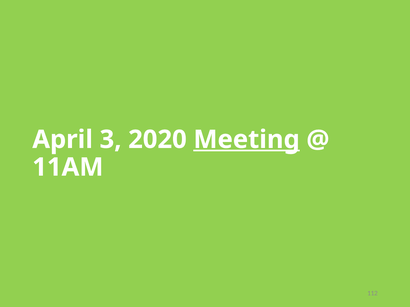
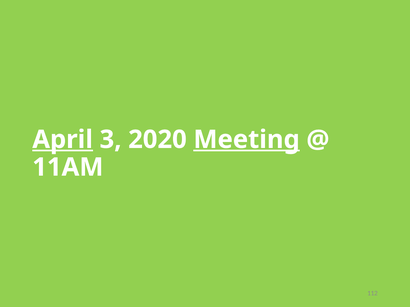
April underline: none -> present
